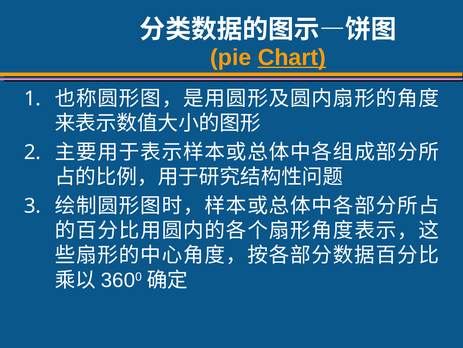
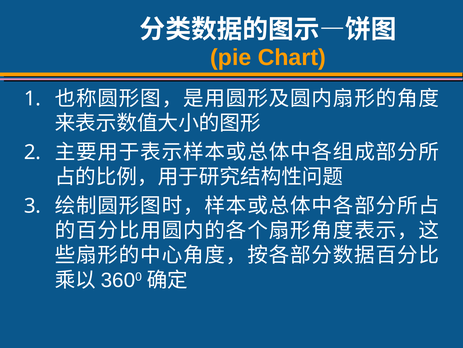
Chart underline: present -> none
